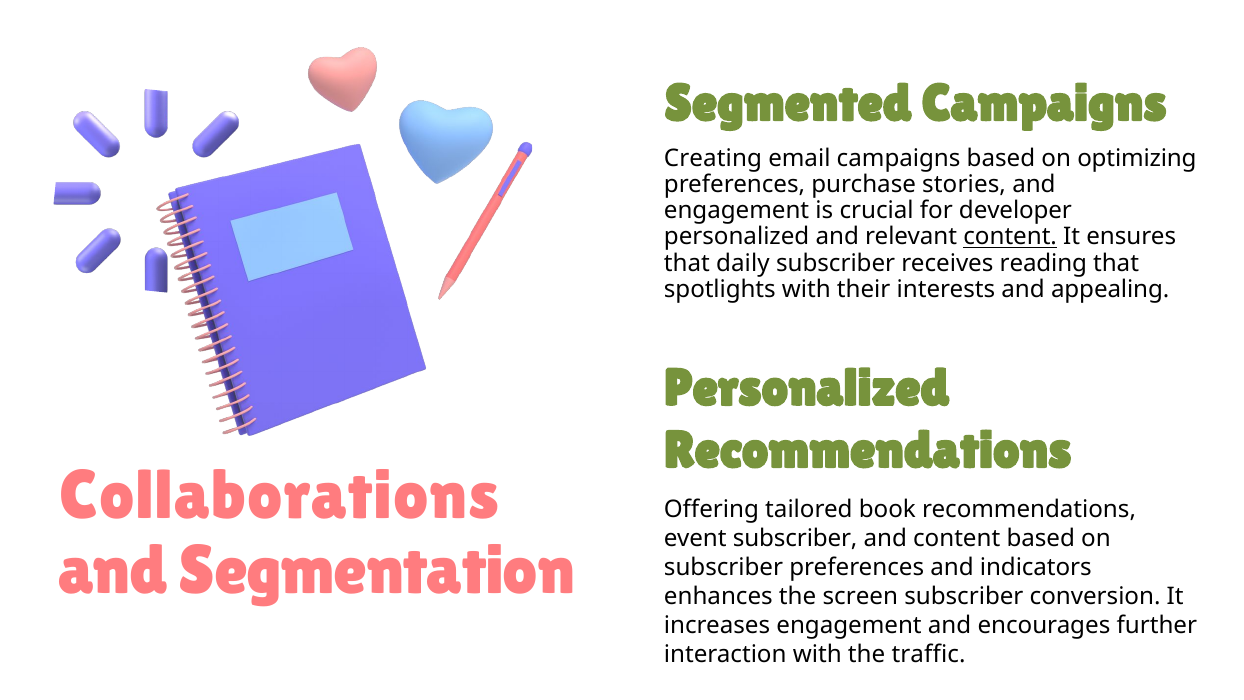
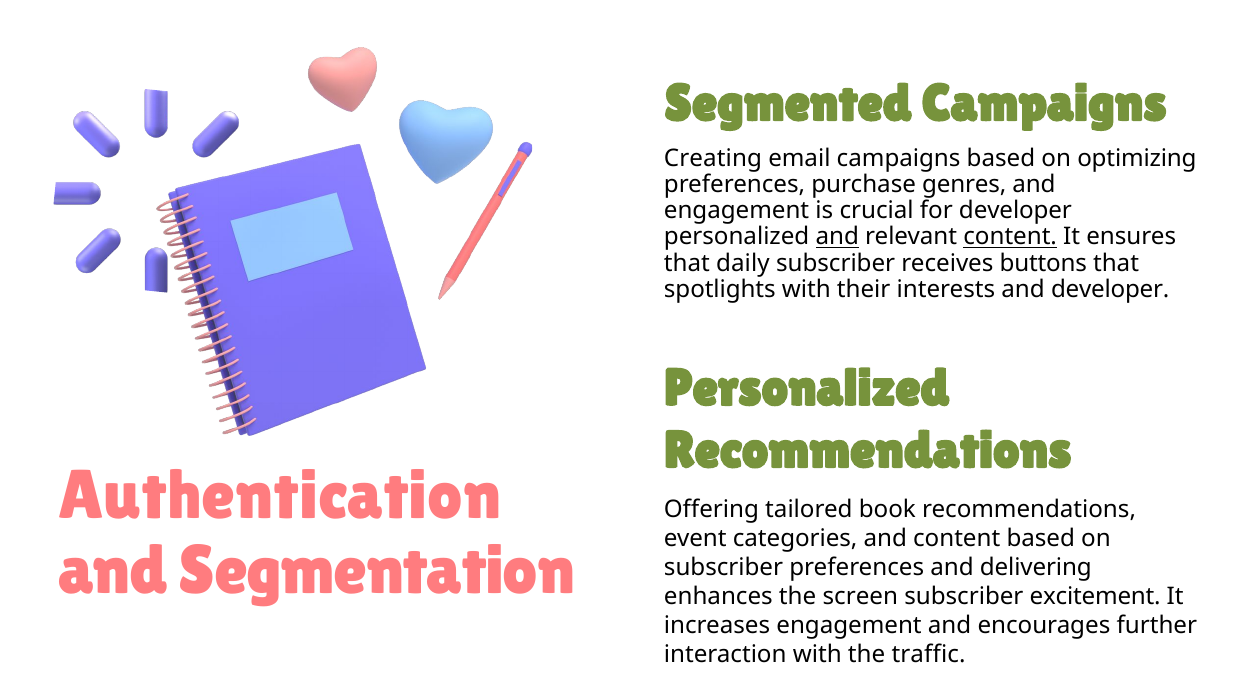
stories: stories -> genres
and at (837, 237) underline: none -> present
reading: reading -> buttons
and appealing: appealing -> developer
Collaborations: Collaborations -> Authentication
event subscriber: subscriber -> categories
indicators: indicators -> delivering
conversion: conversion -> excitement
